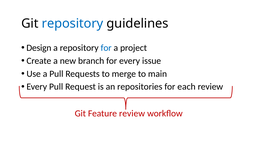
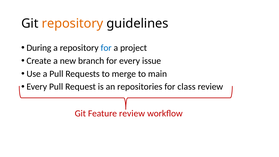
repository at (73, 23) colour: blue -> orange
Design: Design -> During
each: each -> class
